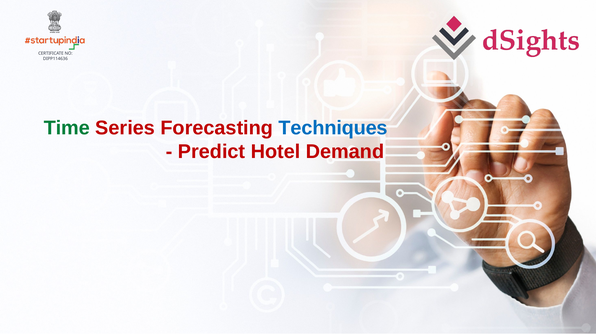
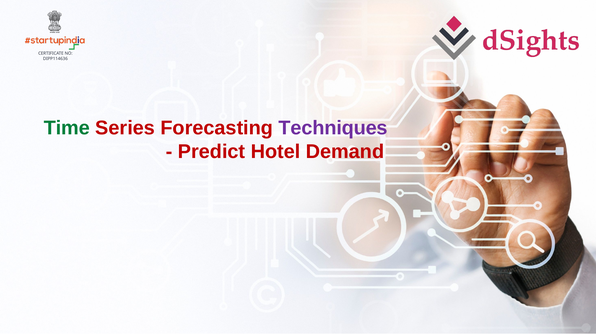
Techniques colour: blue -> purple
